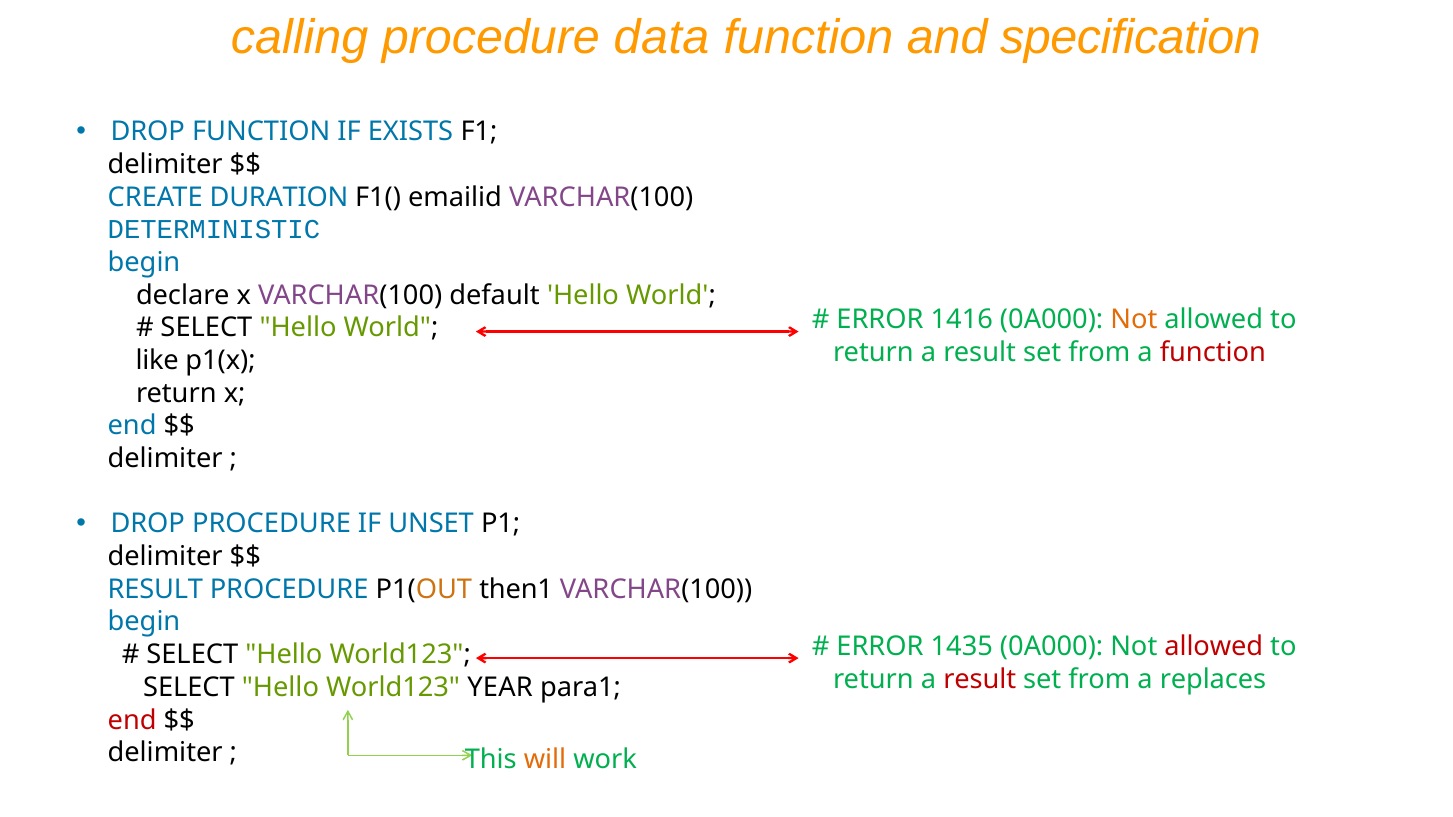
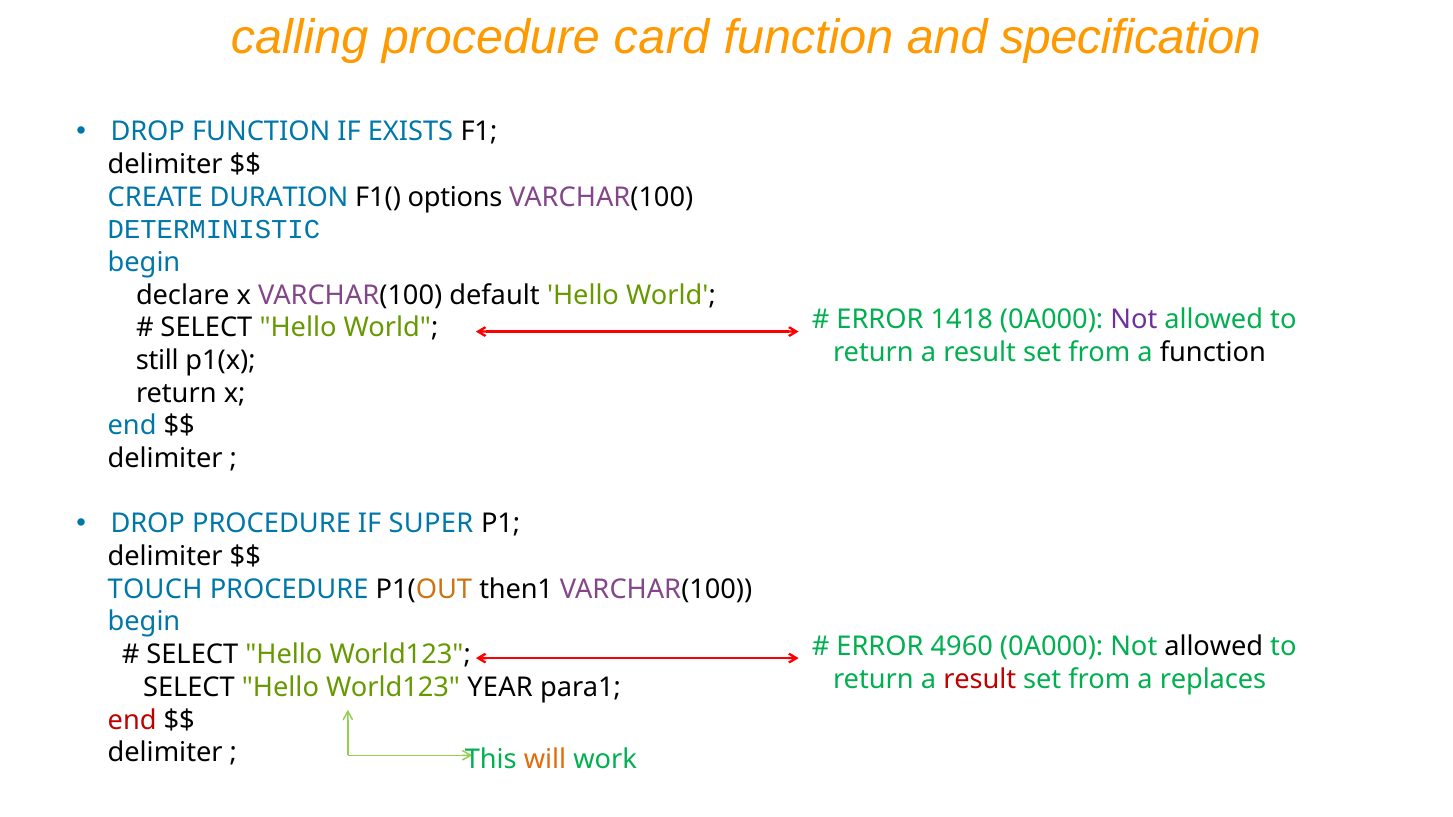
data: data -> card
emailid: emailid -> options
1416: 1416 -> 1418
Not at (1134, 320) colour: orange -> purple
function at (1213, 353) colour: red -> black
like: like -> still
UNSET: UNSET -> SUPER
RESULT at (155, 590): RESULT -> TOUCH
1435: 1435 -> 4960
allowed at (1214, 647) colour: red -> black
